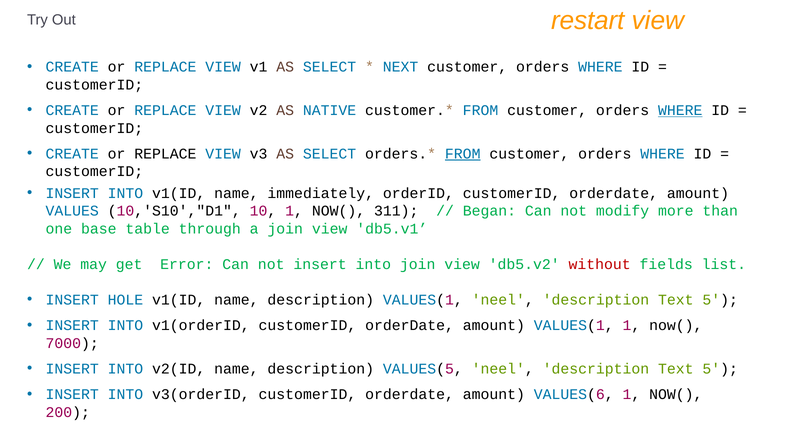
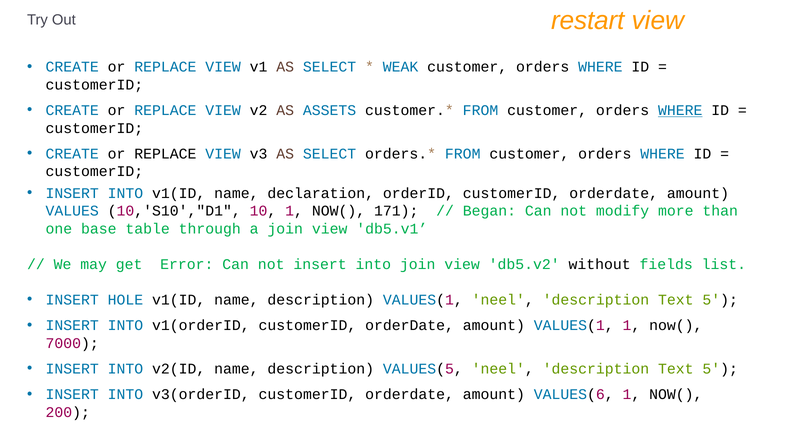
NEXT: NEXT -> WEAK
NATIVE: NATIVE -> ASSETS
FROM at (463, 154) underline: present -> none
immediately: immediately -> declaration
311: 311 -> 171
without colour: red -> black
